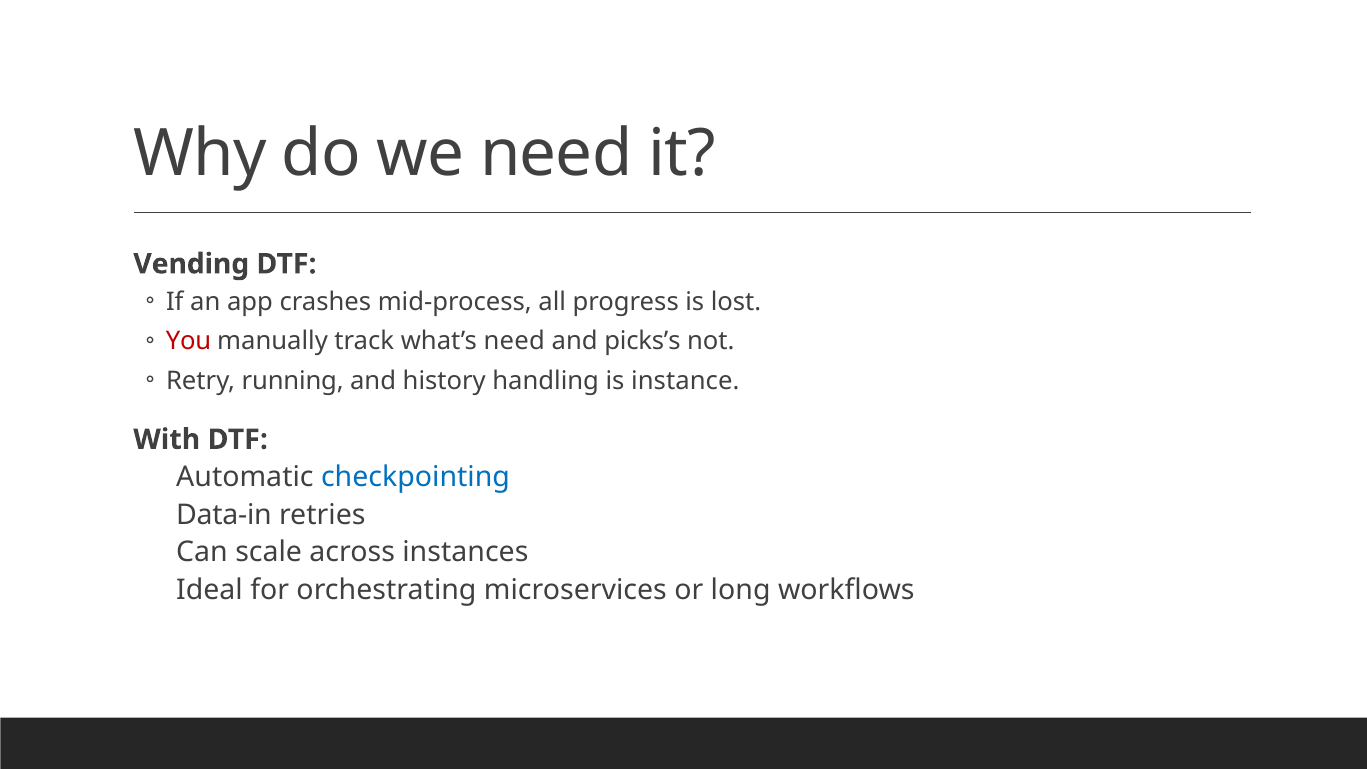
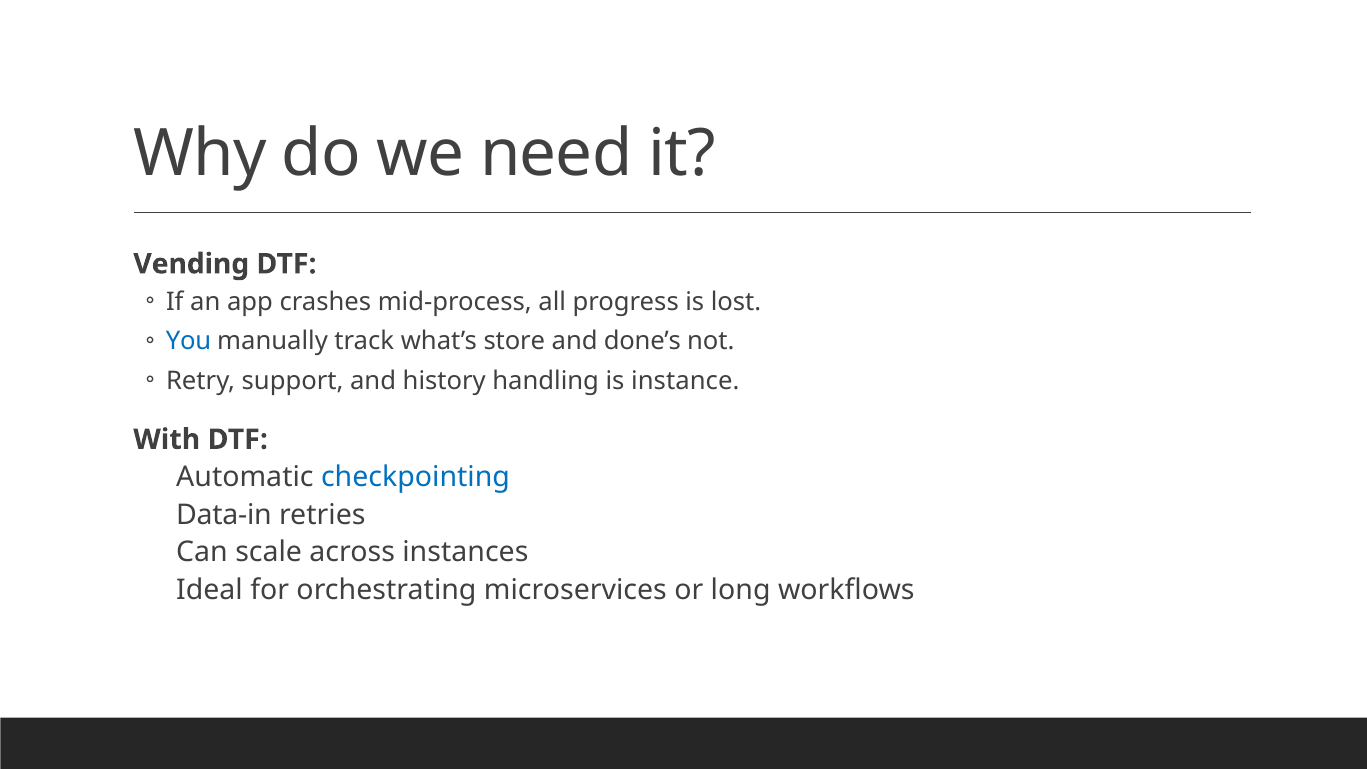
You colour: red -> blue
what’s need: need -> store
picks’s: picks’s -> done’s
running: running -> support
